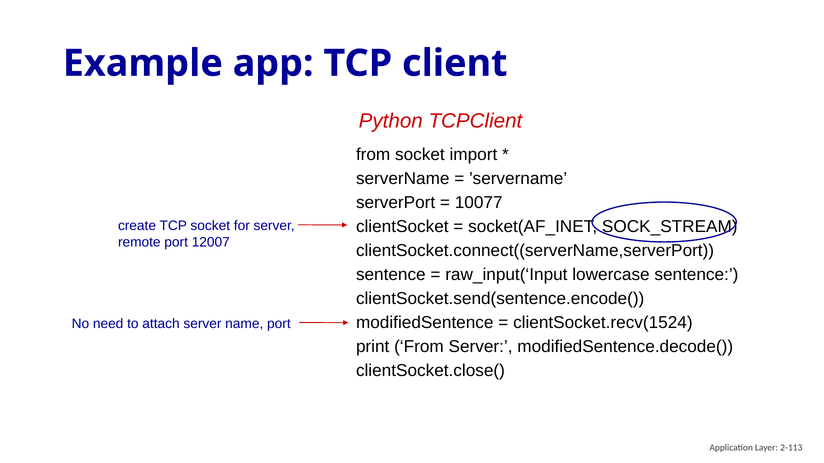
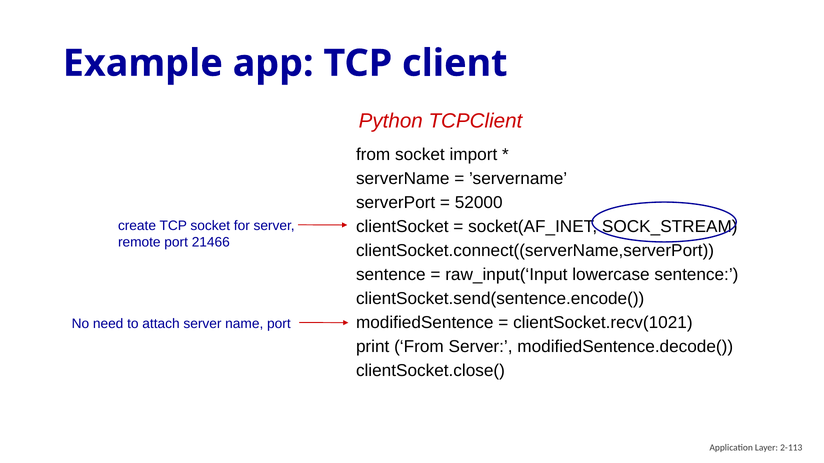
10077: 10077 -> 52000
12007: 12007 -> 21466
clientSocket.recv(1524: clientSocket.recv(1524 -> clientSocket.recv(1021
